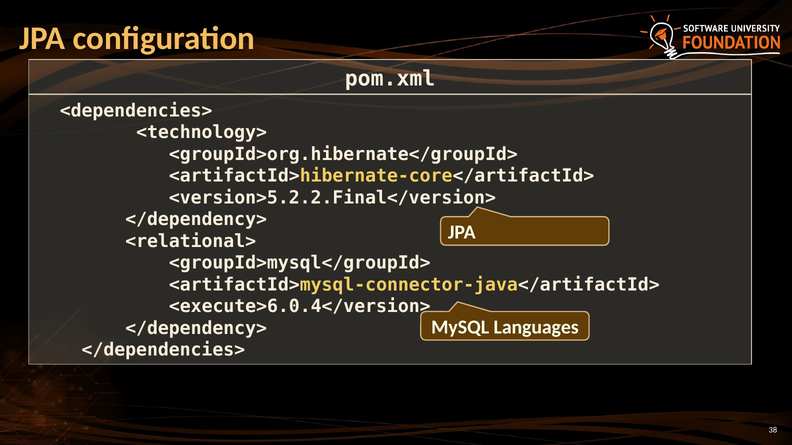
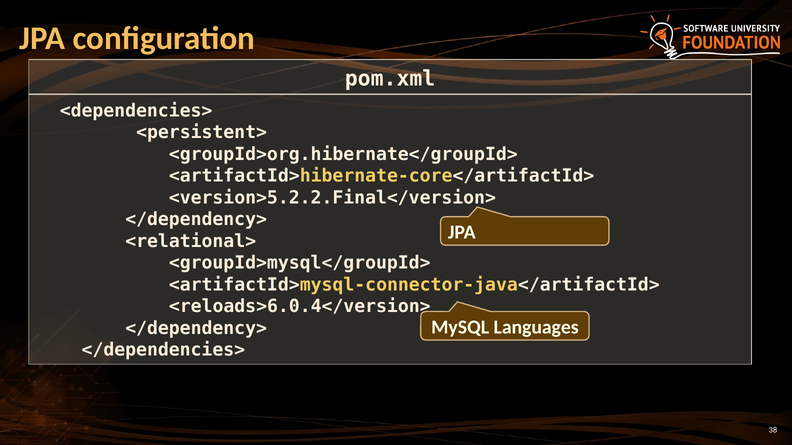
<technology>: <technology> -> <persistent>
<execute>6.0.4</version>: <execute>6.0.4</version> -> <reloads>6.0.4</version>
